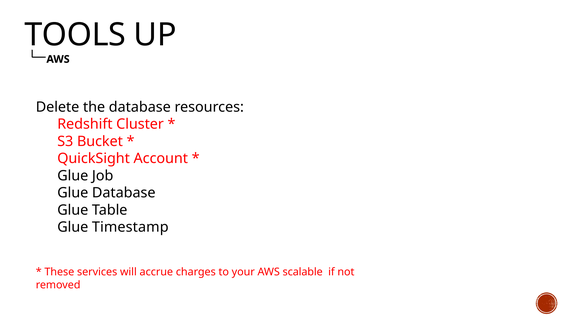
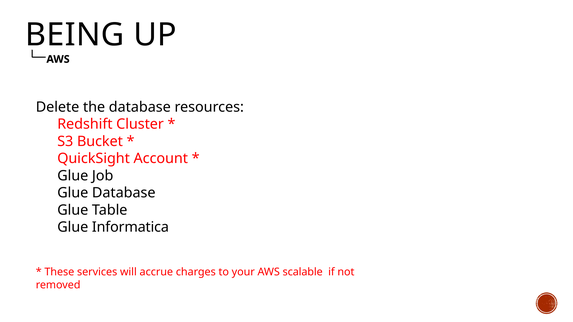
TOOLS: TOOLS -> BEING
Timestamp: Timestamp -> Informatica
